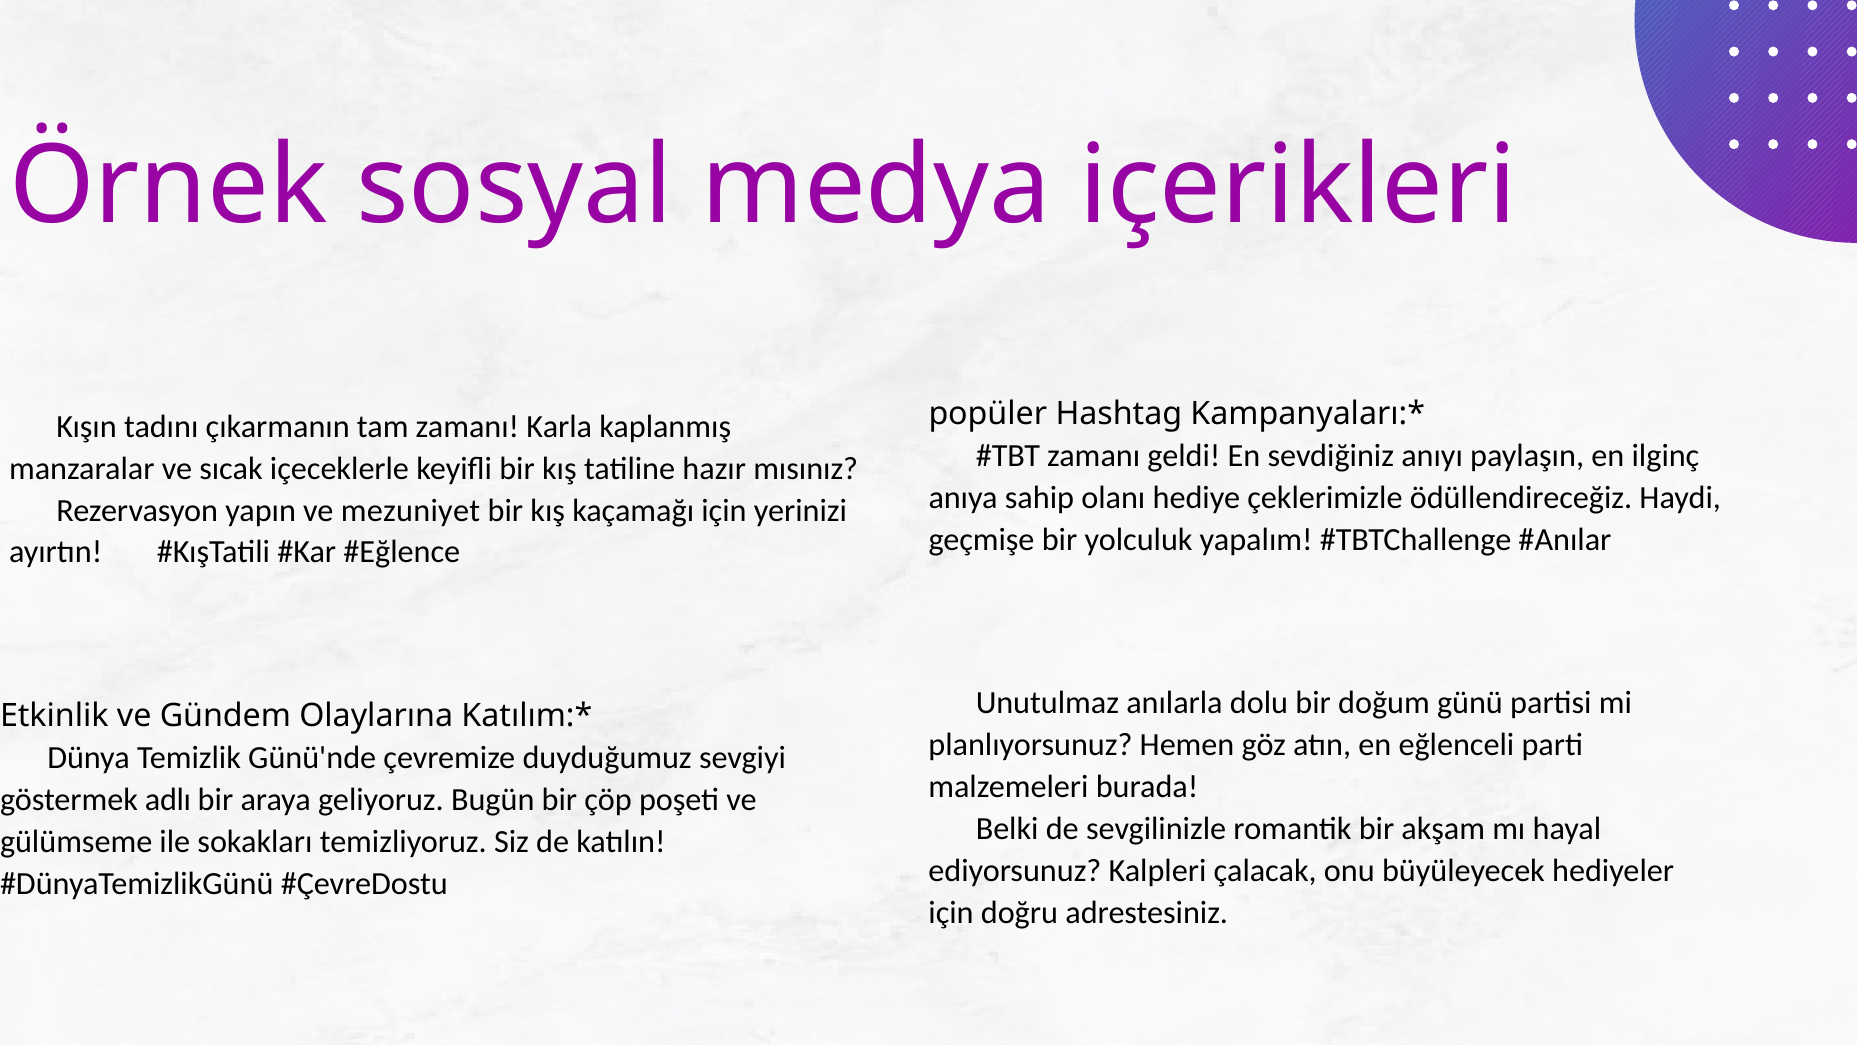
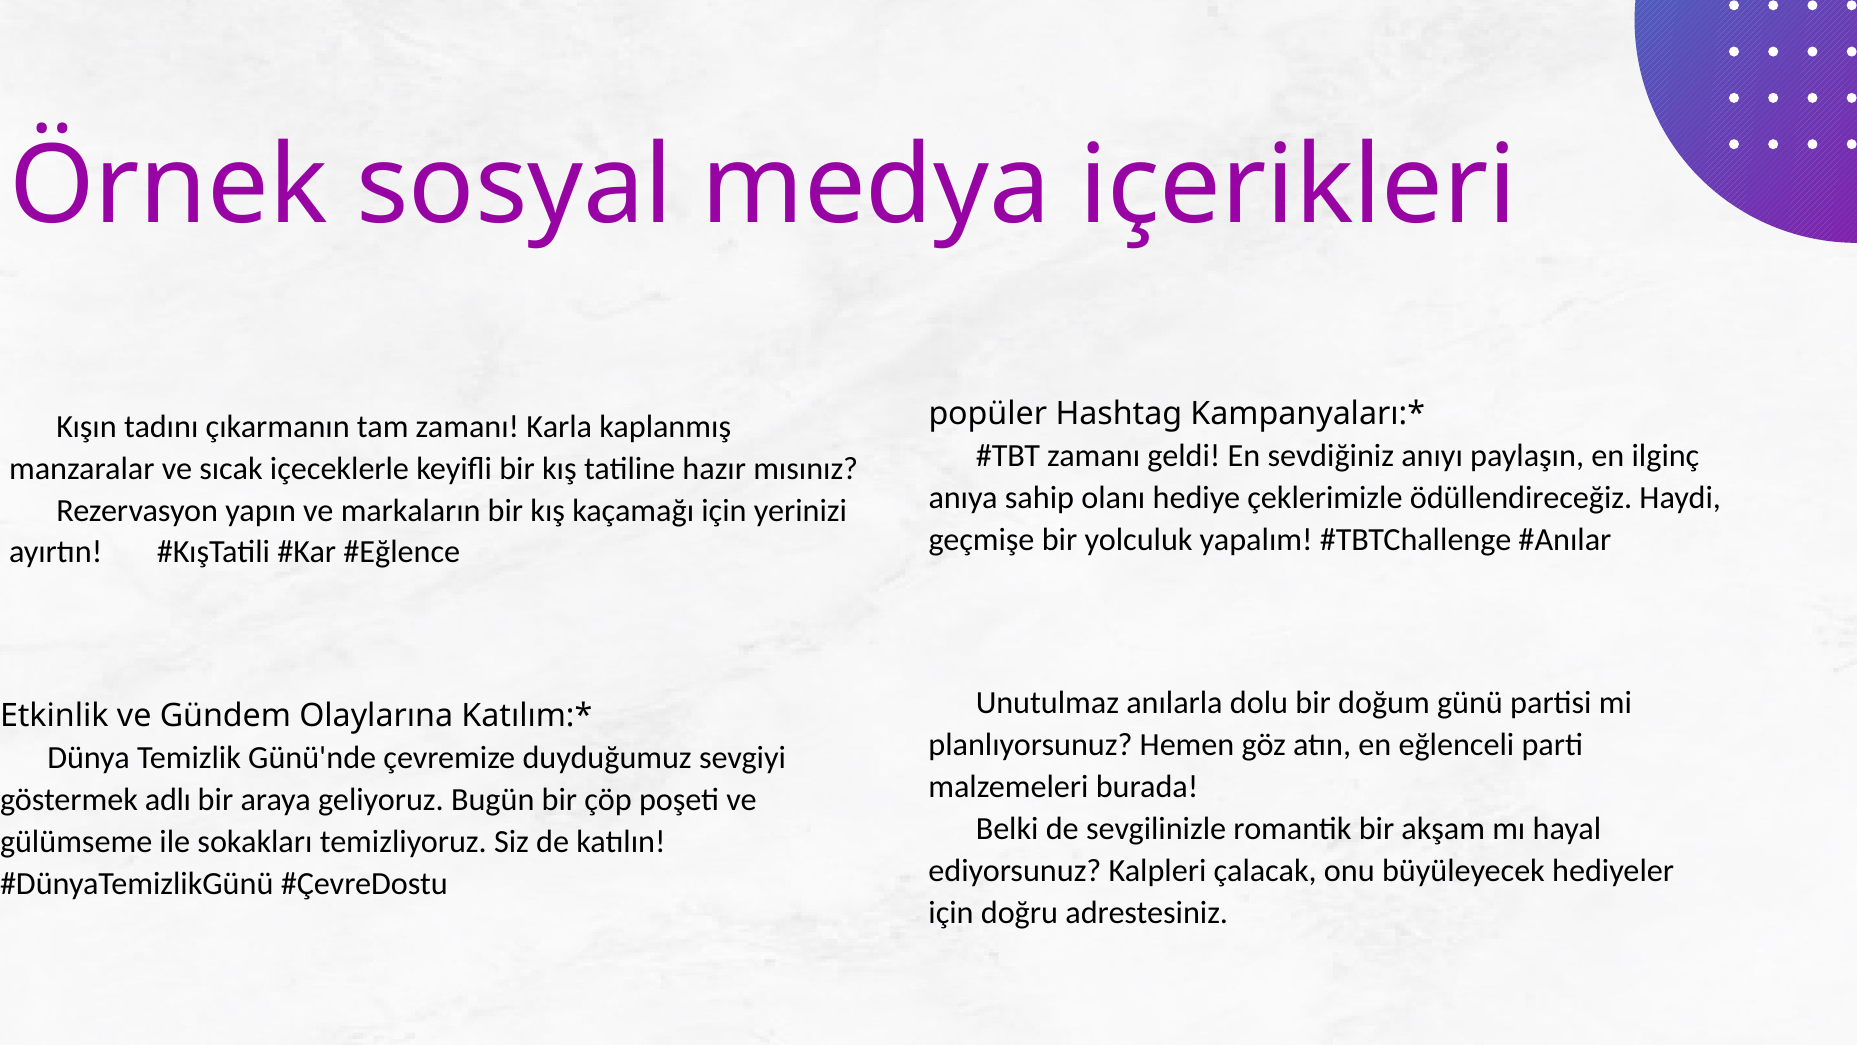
mezuniyet: mezuniyet -> markaların
